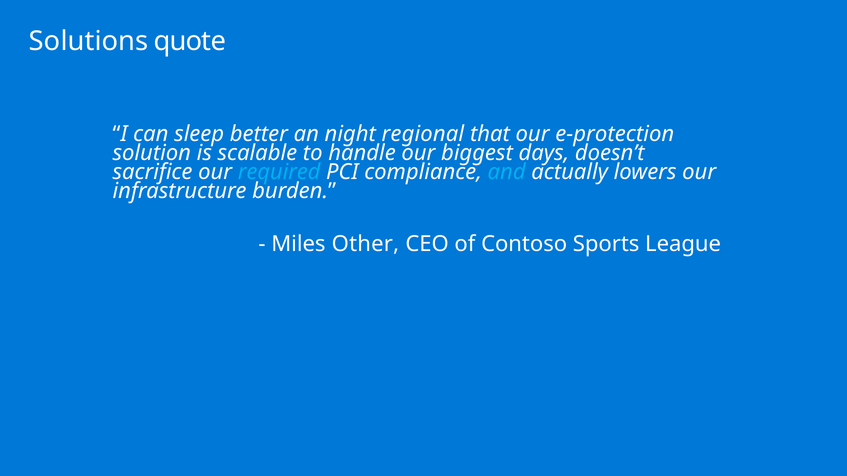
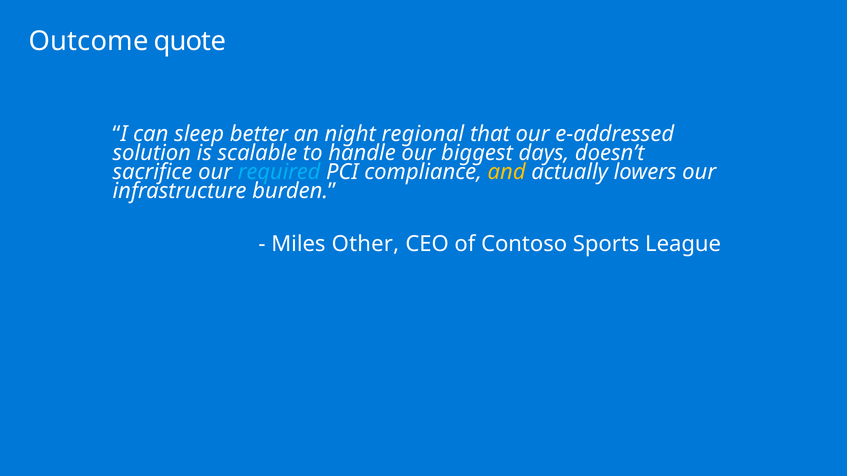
Solutions: Solutions -> Outcome
e-protection: e-protection -> e-addressed
and colour: light blue -> yellow
